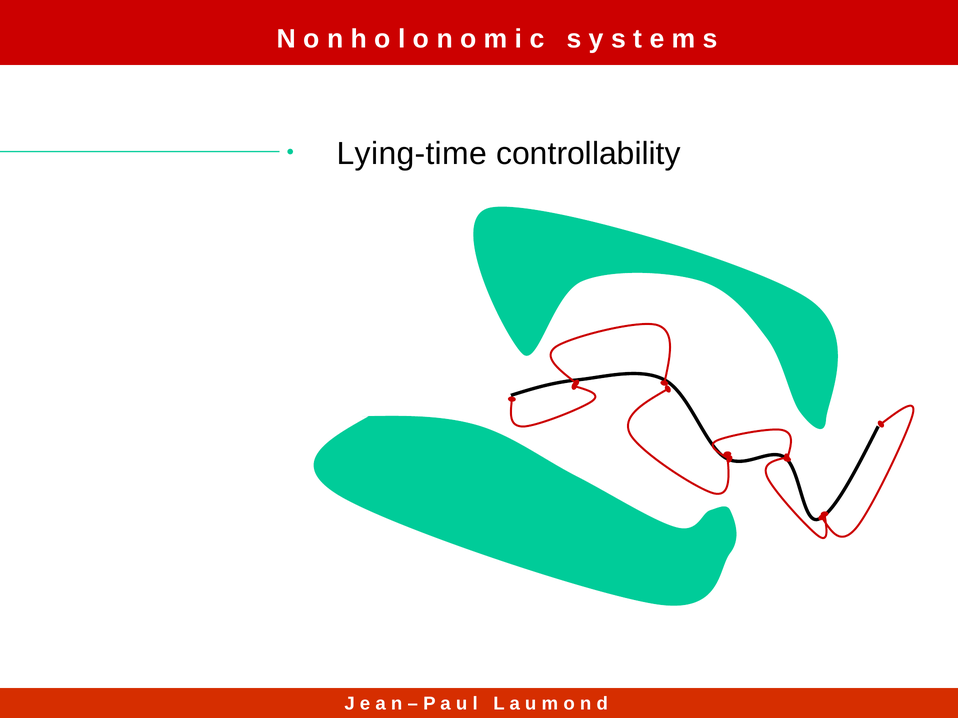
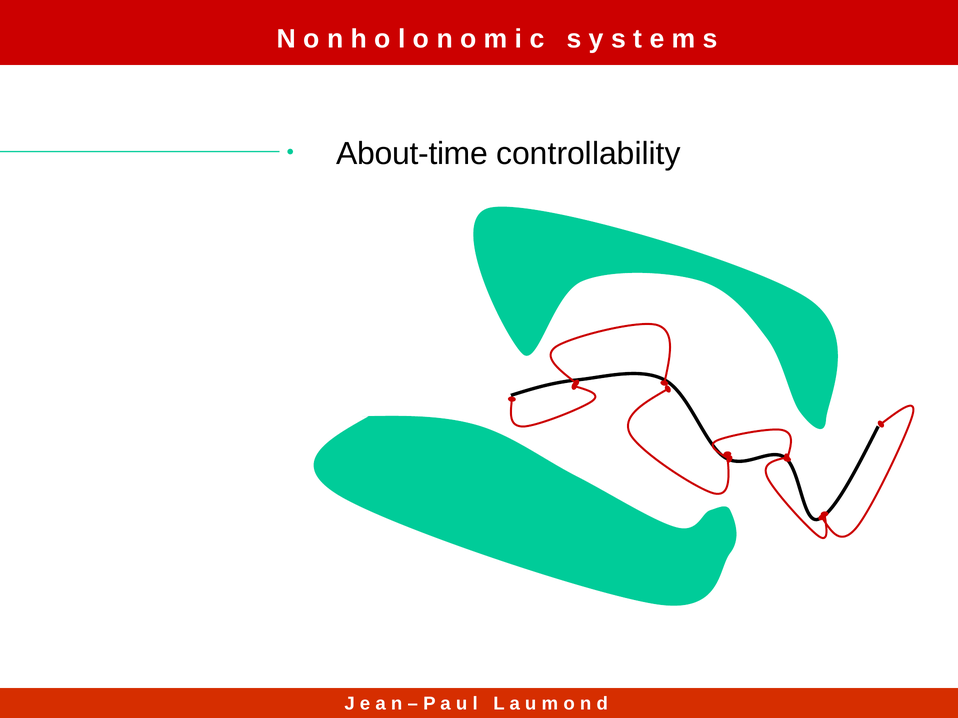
Lying-time: Lying-time -> About-time
